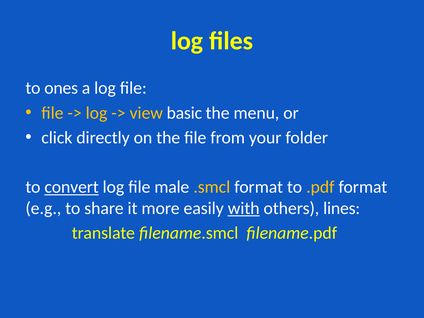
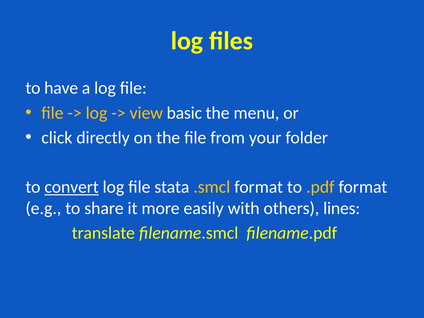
ones: ones -> have
male: male -> stata
with underline: present -> none
